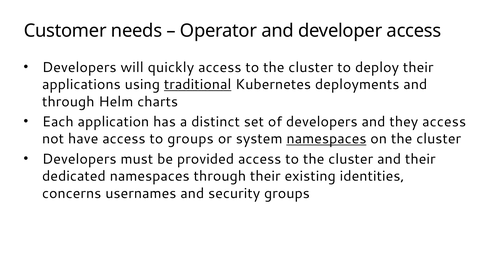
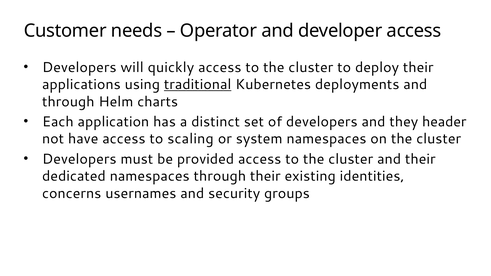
they access: access -> header
to groups: groups -> scaling
namespaces at (326, 139) underline: present -> none
